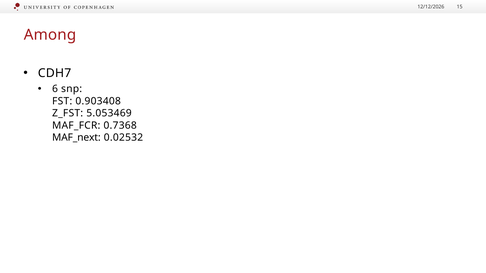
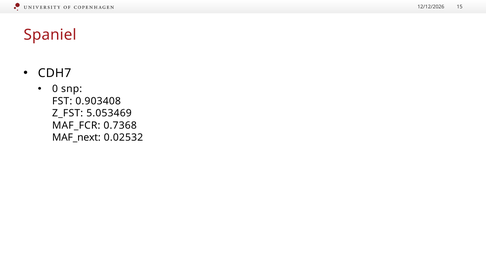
Among: Among -> Spaniel
6: 6 -> 0
